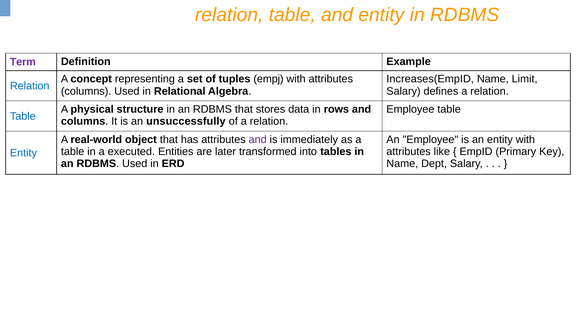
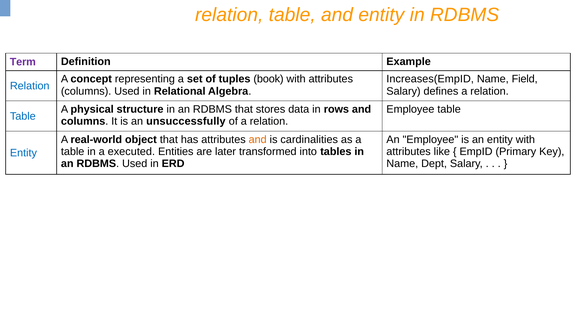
empj: empj -> book
Limit: Limit -> Field
and at (258, 140) colour: purple -> orange
immediately: immediately -> cardinalities
